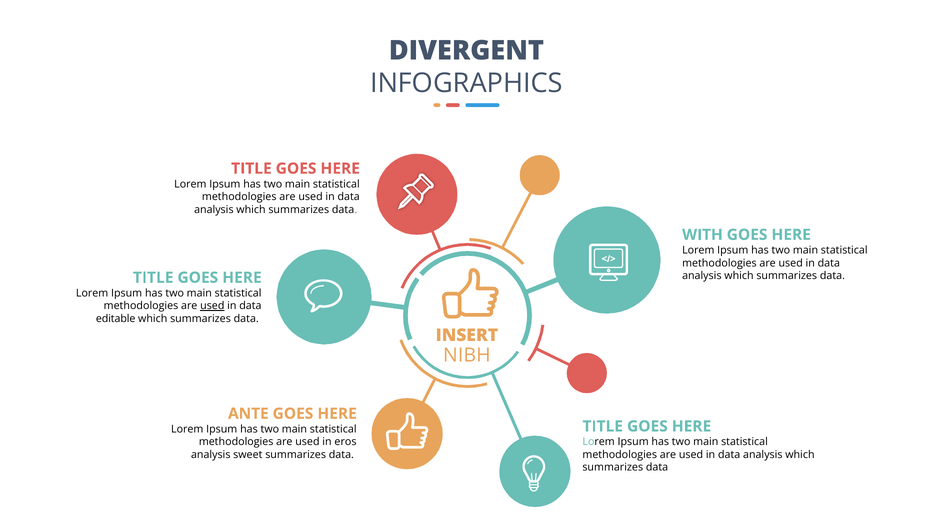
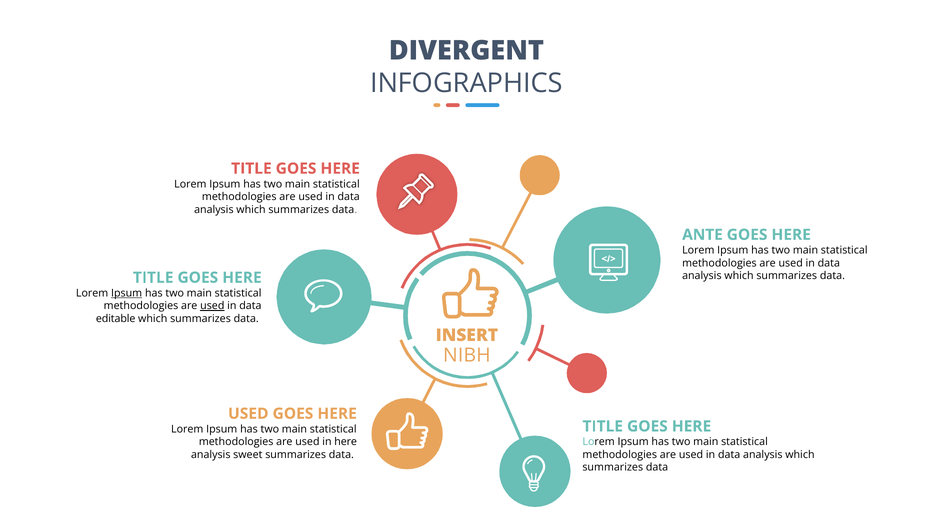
WITH: WITH -> ANTE
Ipsum at (127, 293) underline: none -> present
ANTE at (248, 413): ANTE -> USED
in eros: eros -> here
